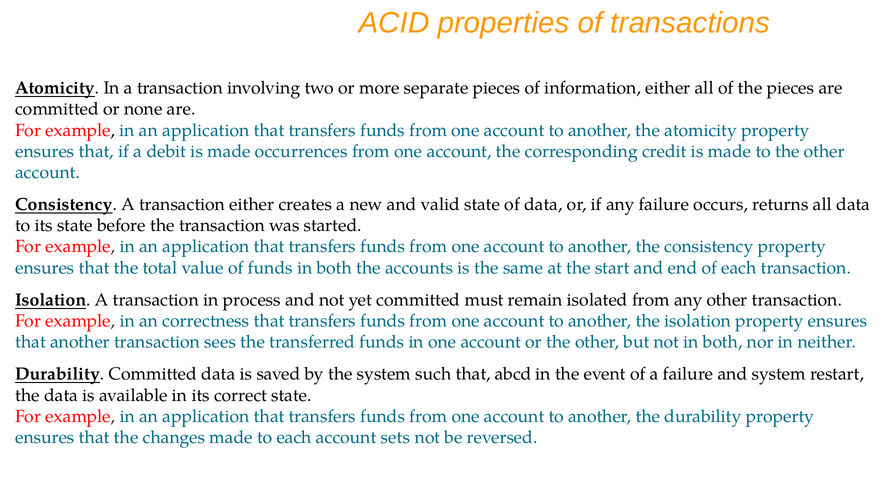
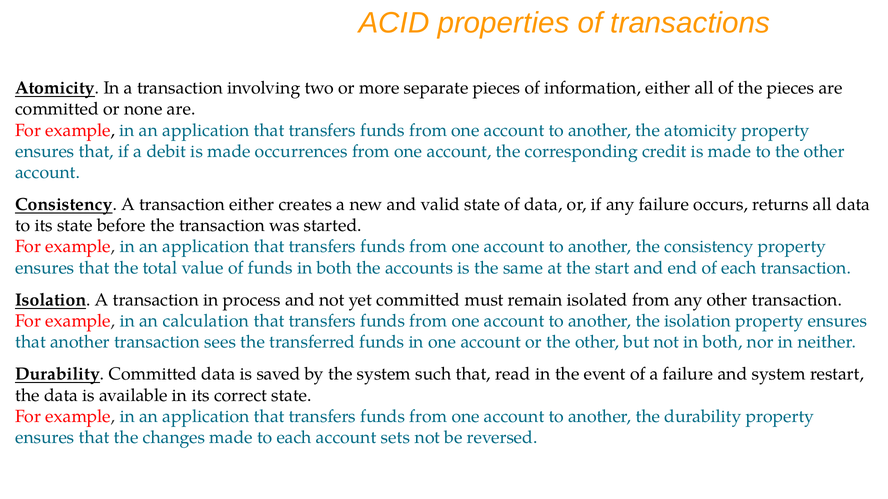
correctness: correctness -> calculation
abcd: abcd -> read
